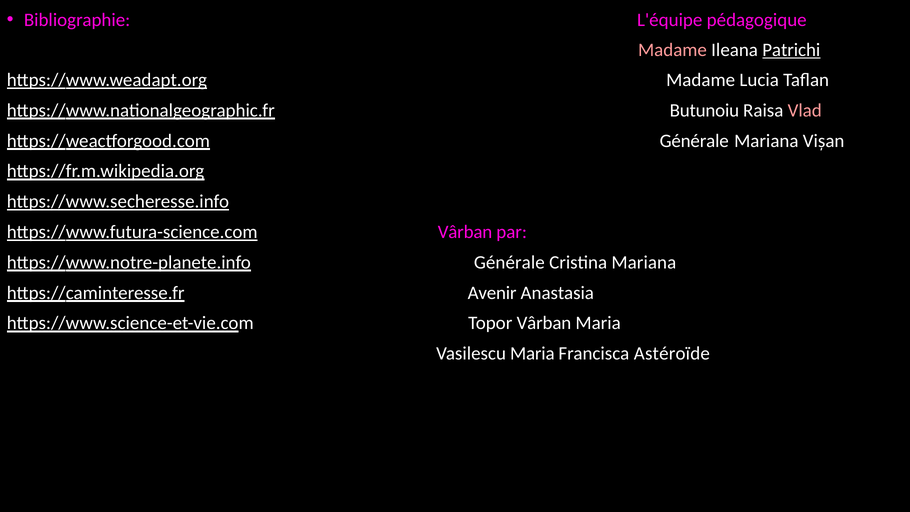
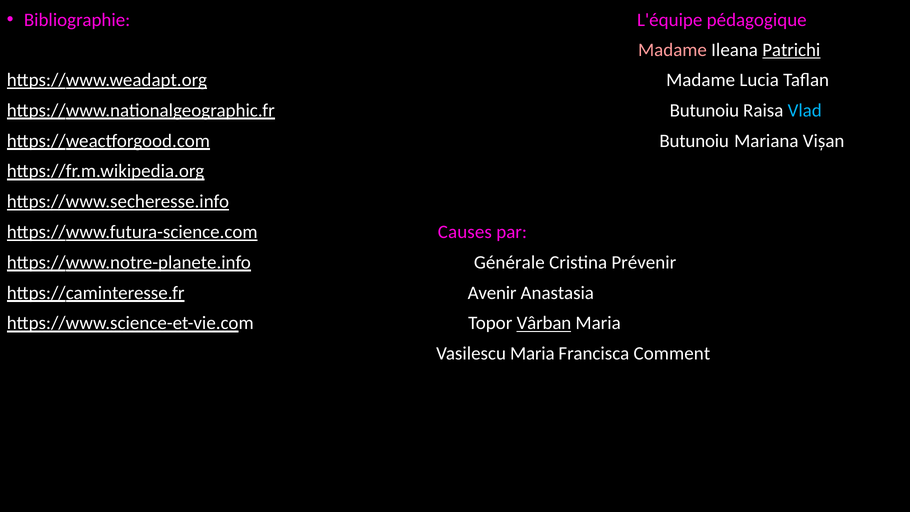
Vlad colour: pink -> light blue
https://weactforgood.com Générale: Générale -> Butunoiu
https://www.futura-science.com Vârban: Vârban -> Causes
Cristina Mariana: Mariana -> Prévenir
Vârban at (544, 323) underline: none -> present
Astéroïde: Astéroïde -> Comment
